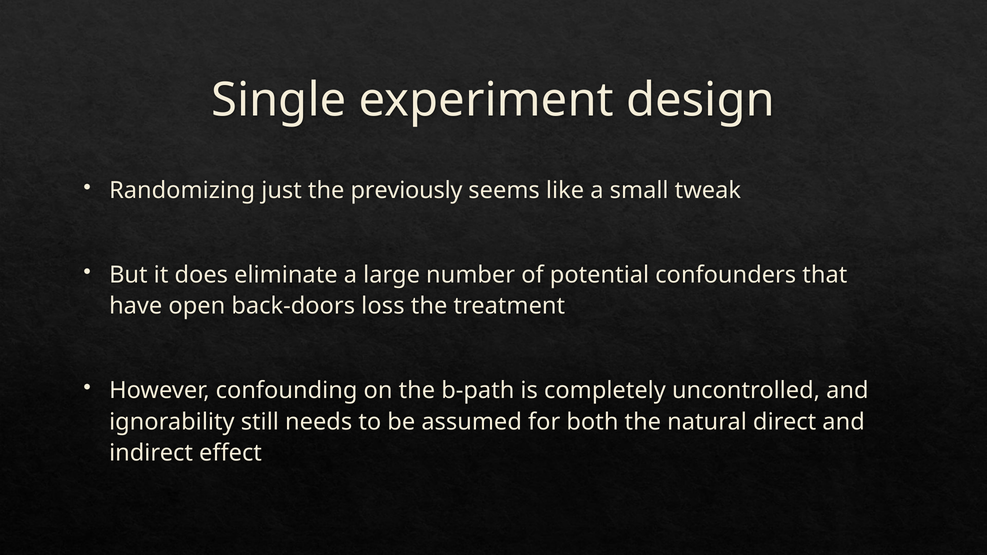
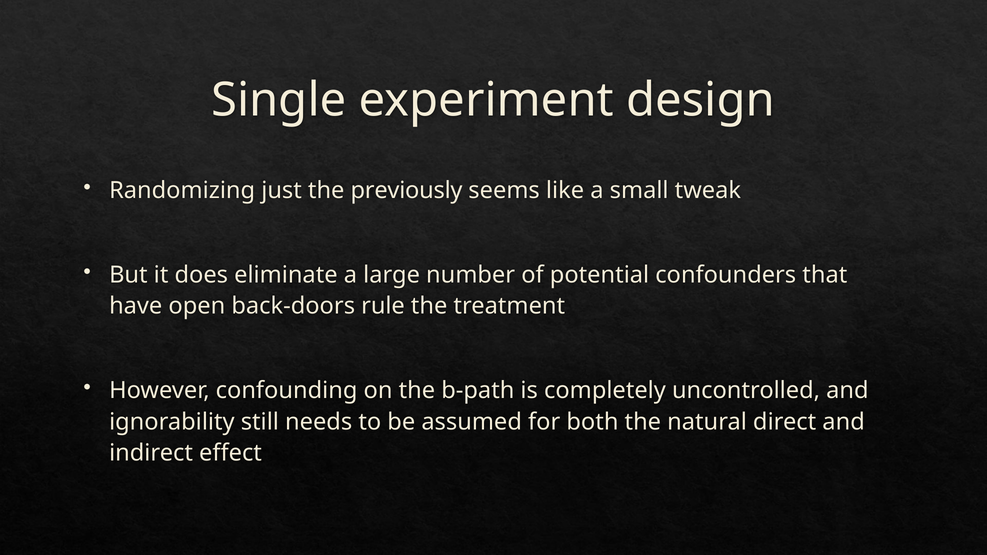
loss: loss -> rule
